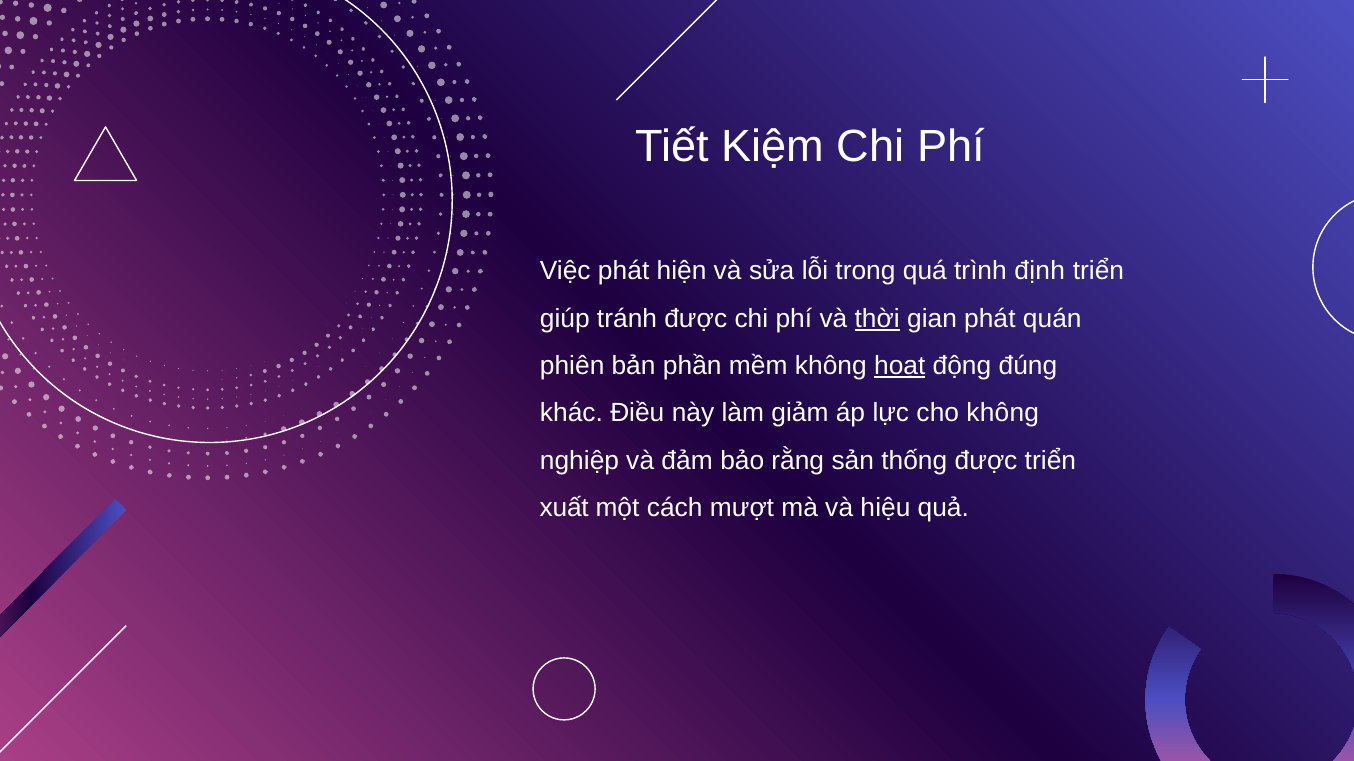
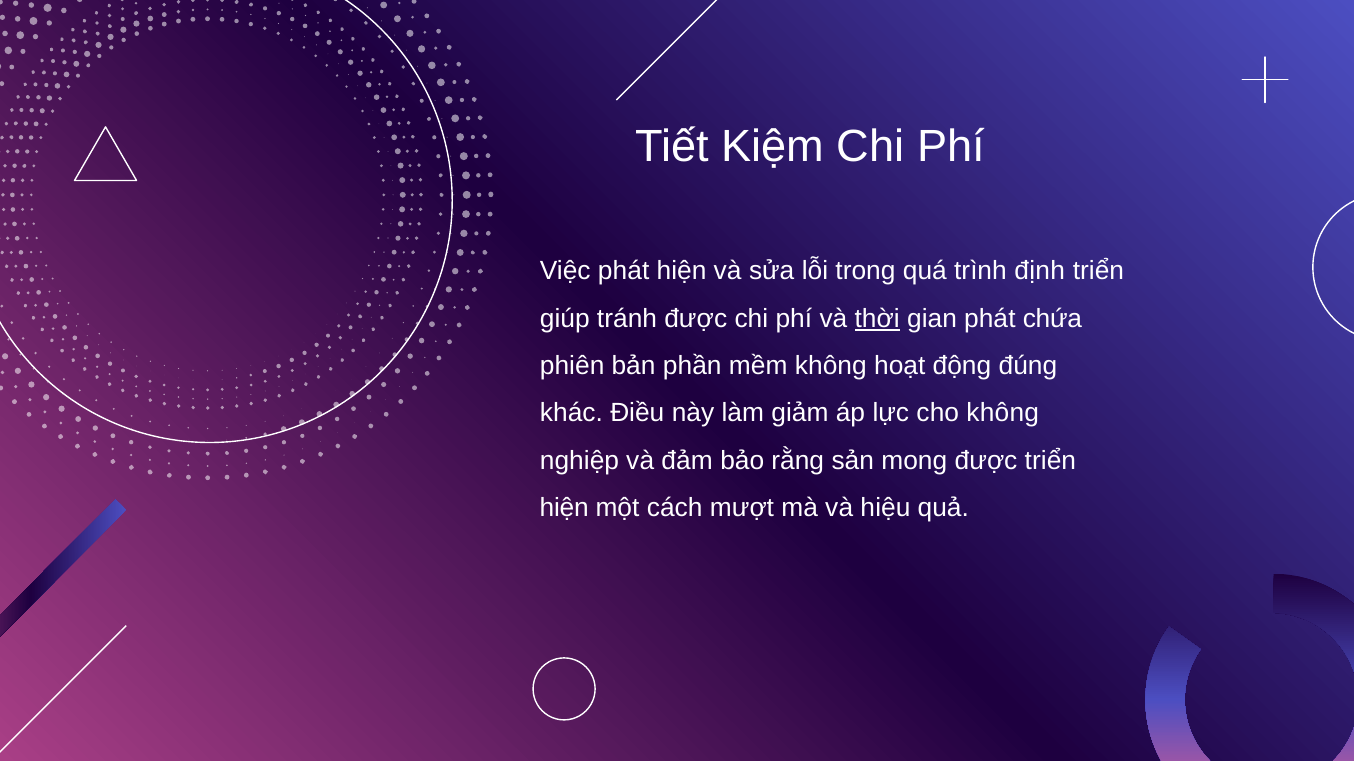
quán: quán -> chứa
hoạt underline: present -> none
thống: thống -> mong
xuất at (564, 508): xuất -> hiện
